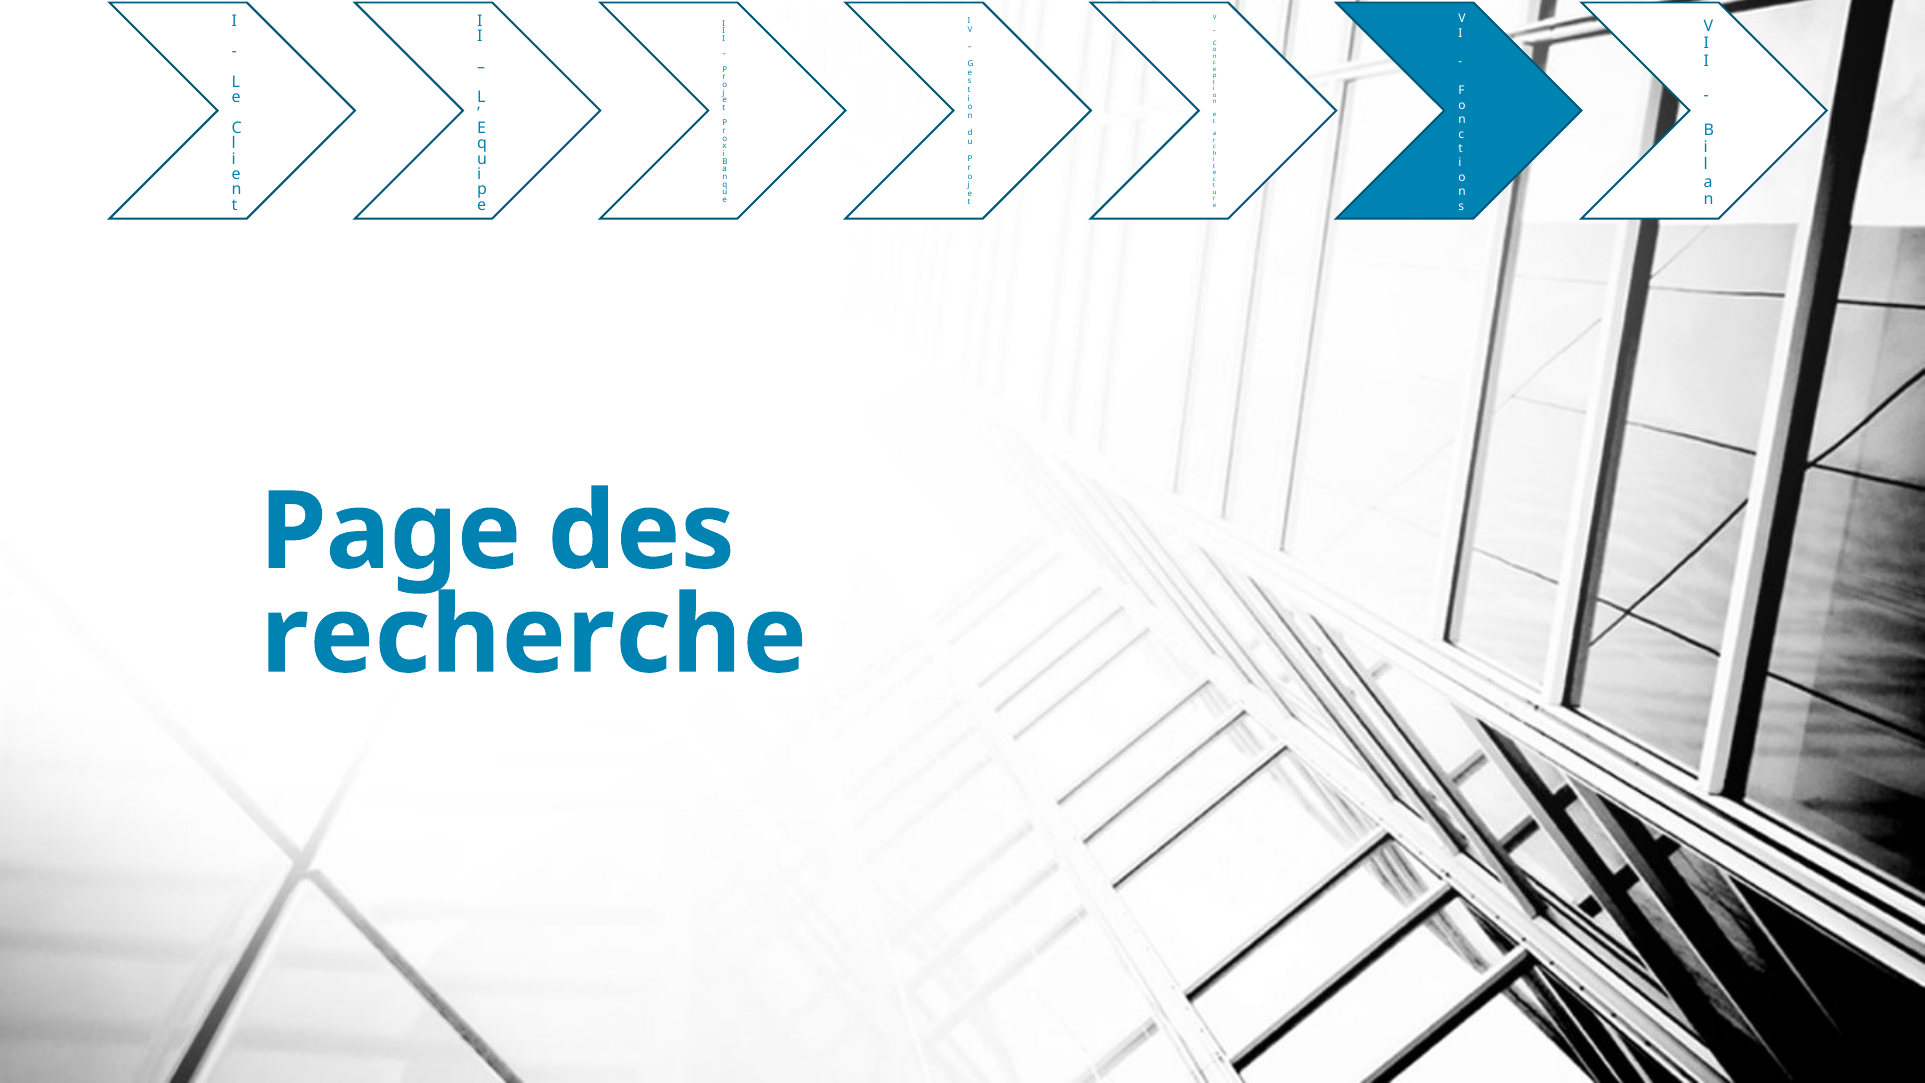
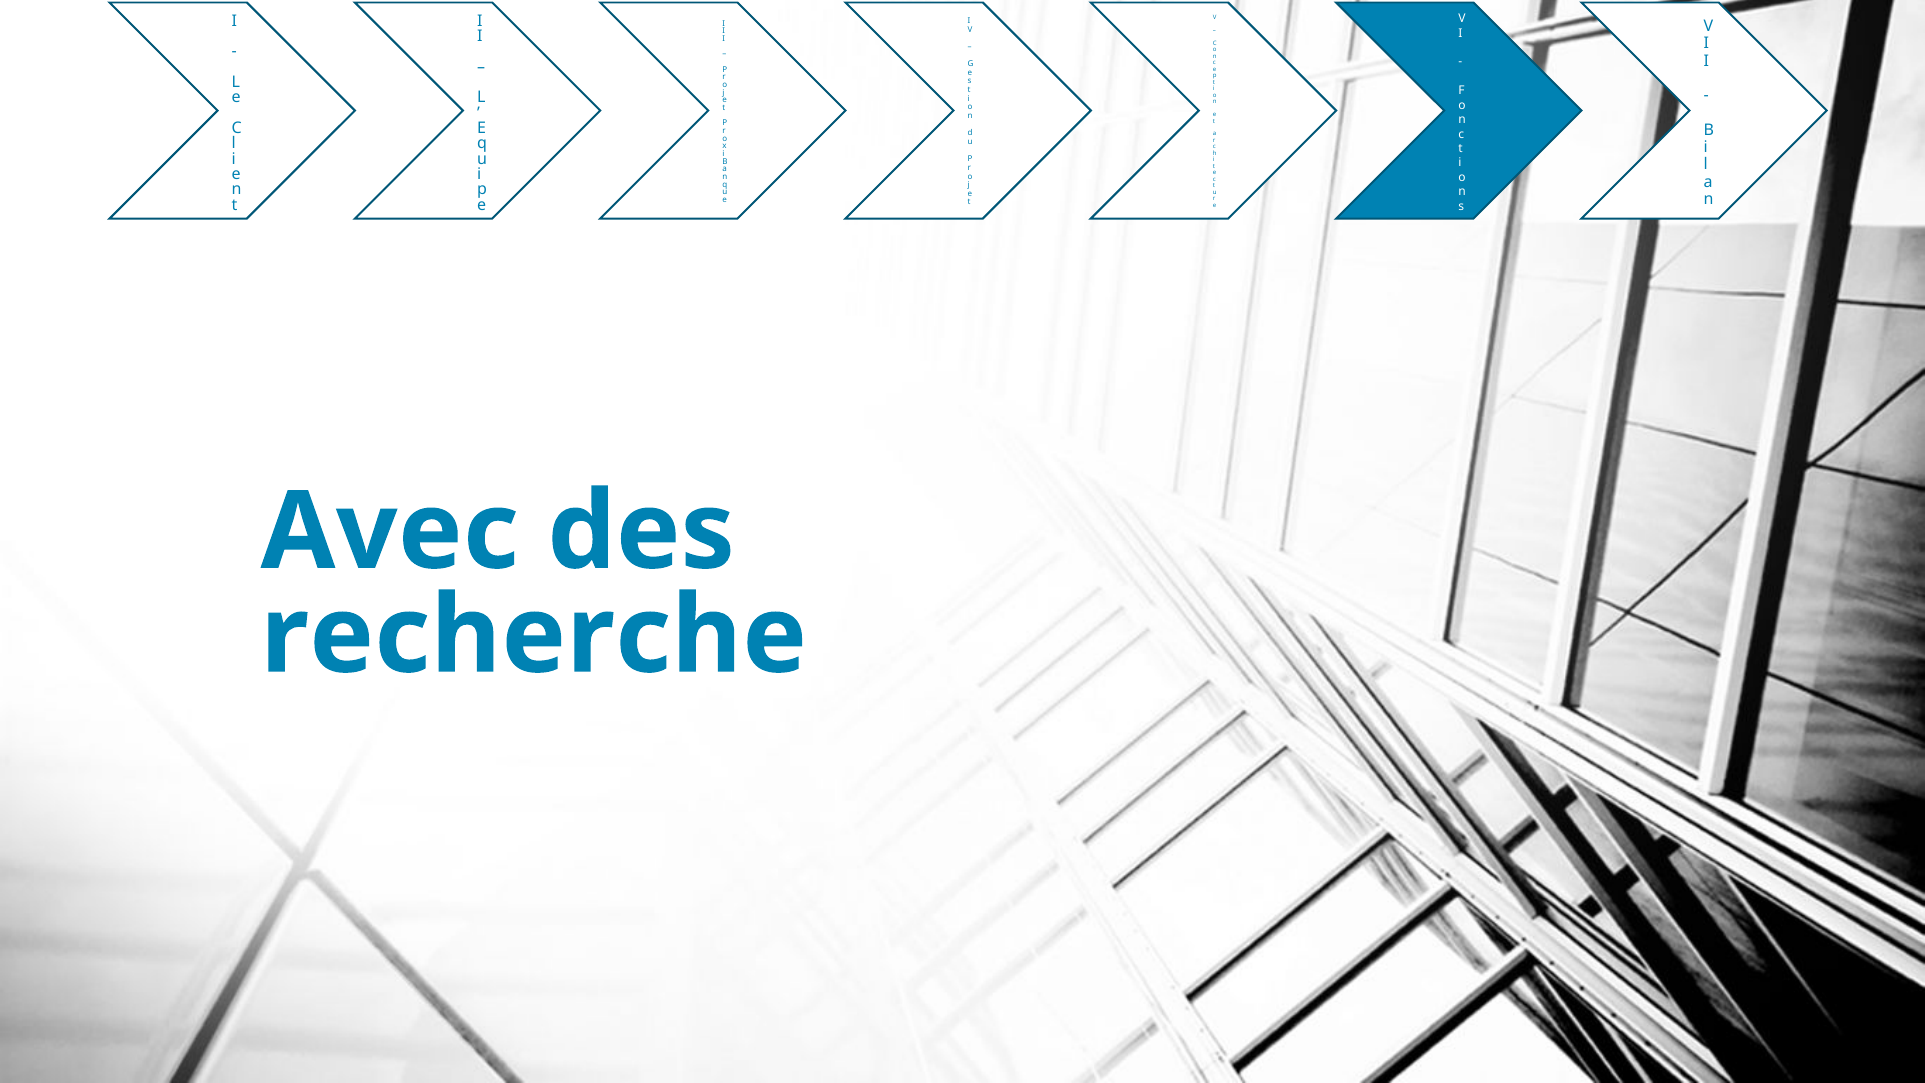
Page: Page -> Avec
